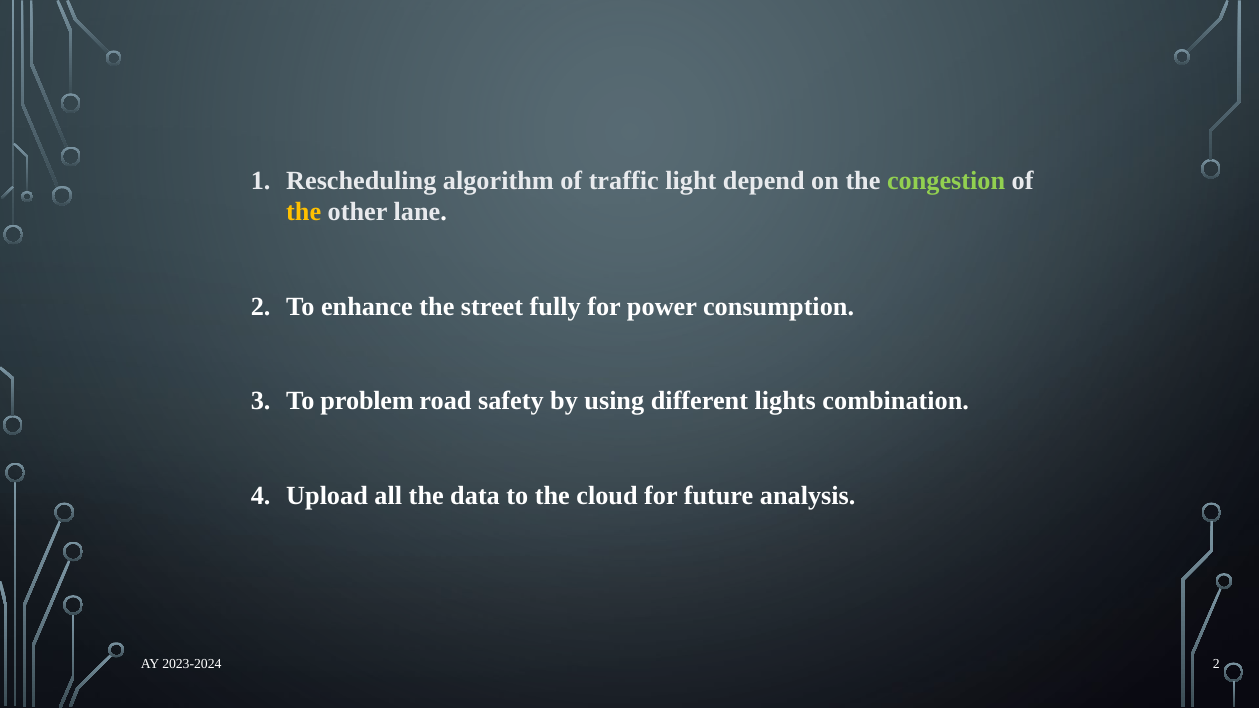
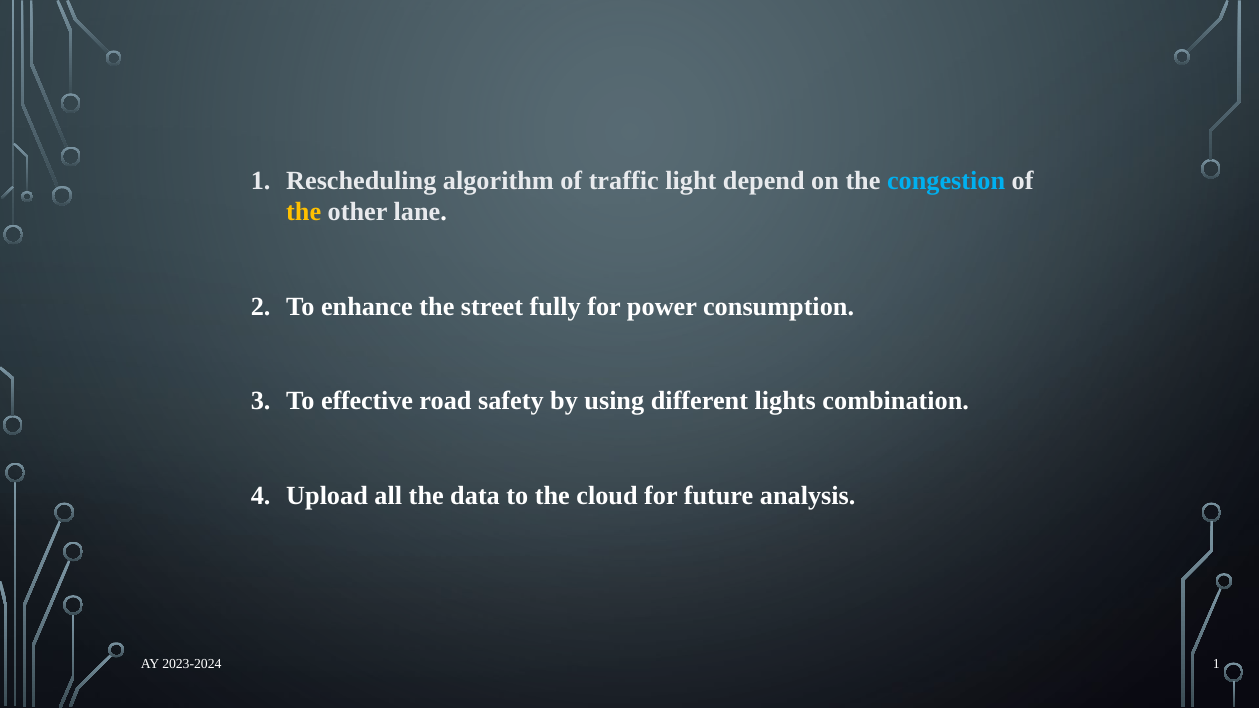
congestion colour: light green -> light blue
problem: problem -> effective
2023-2024 2: 2 -> 1
